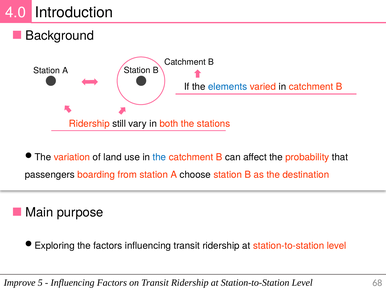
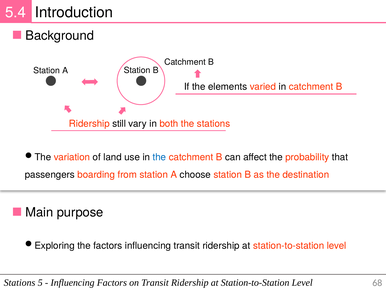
4.0: 4.0 -> 5.4
elements colour: blue -> black
Improve at (20, 282): Improve -> Stations
